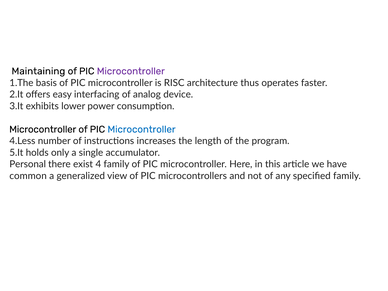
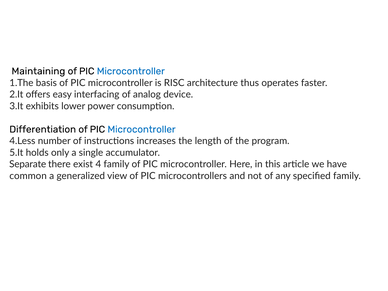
Microcontroller at (131, 71) colour: purple -> blue
Microcontroller at (43, 129): Microcontroller -> Differentiation
Personal: Personal -> Separate
